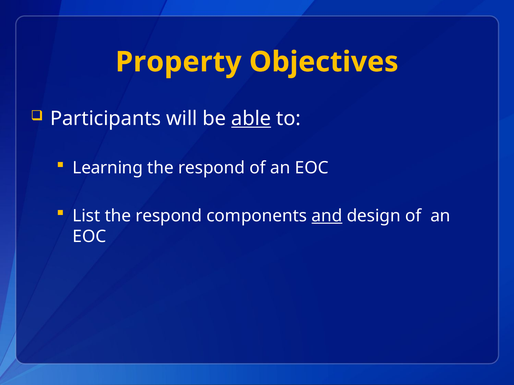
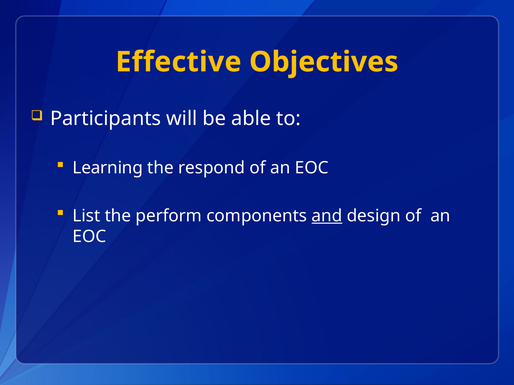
Property: Property -> Effective
able underline: present -> none
List the respond: respond -> perform
